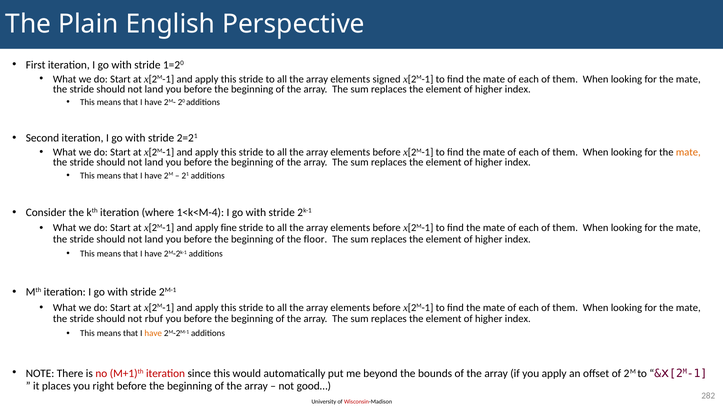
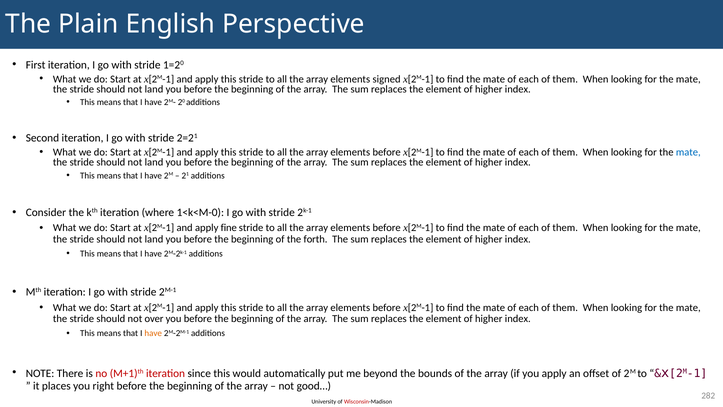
mate at (688, 152) colour: orange -> blue
1<k<M-4: 1<k<M-4 -> 1<k<M-0
floor: floor -> forth
rbuf: rbuf -> over
